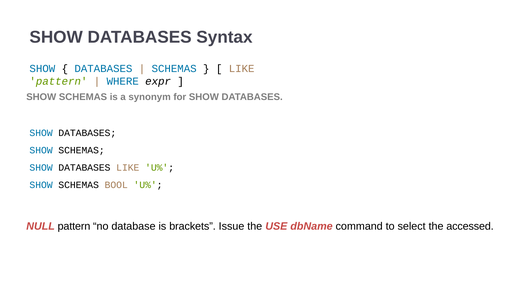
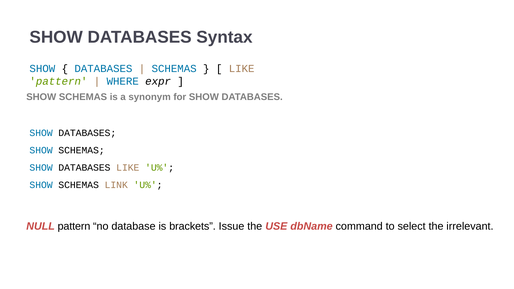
BOOL: BOOL -> LINK
accessed: accessed -> irrelevant
